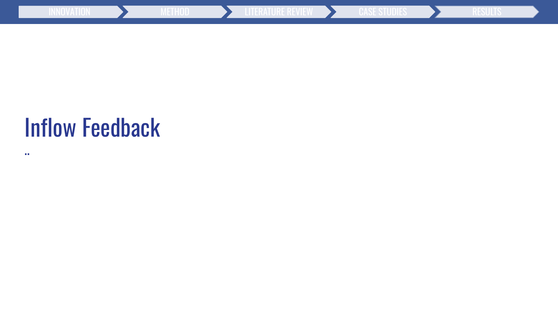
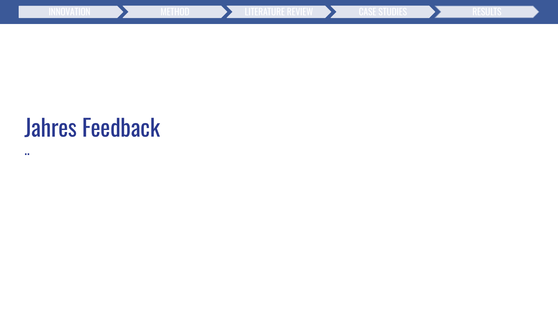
Inflow: Inflow -> Jahres
